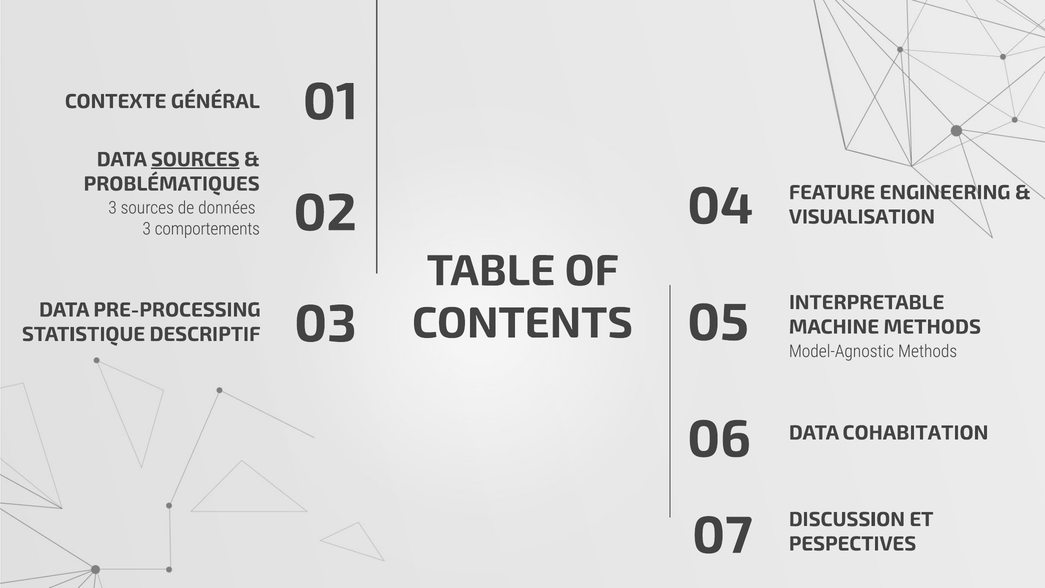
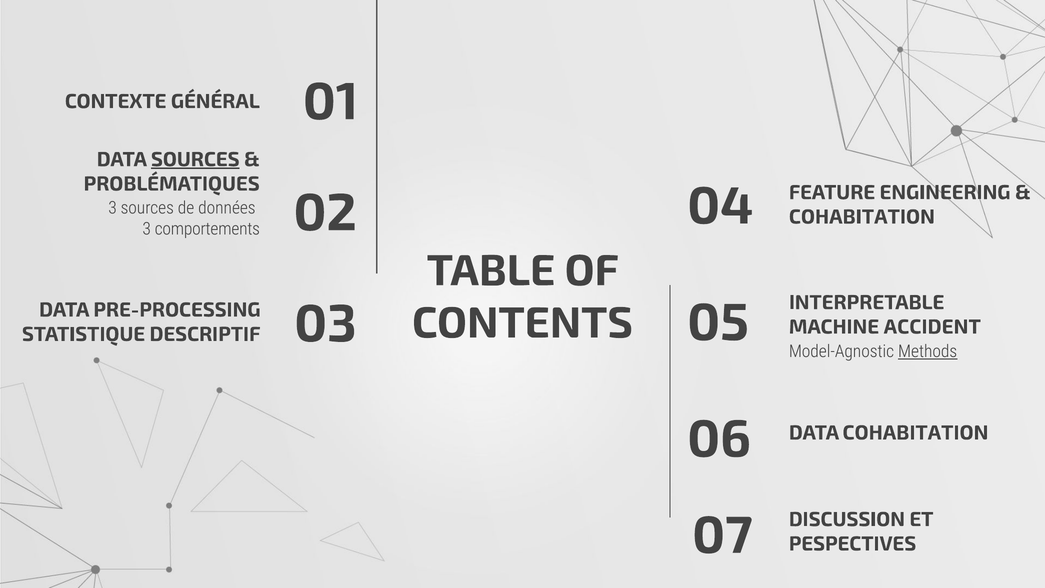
VISUALISATION at (862, 217): VISUALISATION -> COHABITATION
MACHINE METHODS: METHODS -> ACCIDENT
Methods at (928, 351) underline: none -> present
